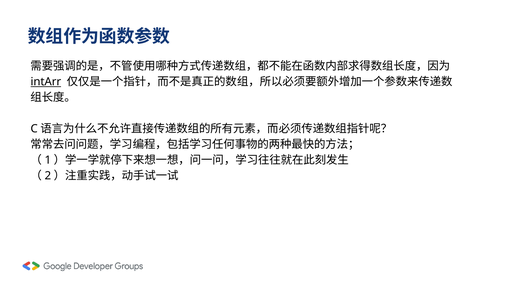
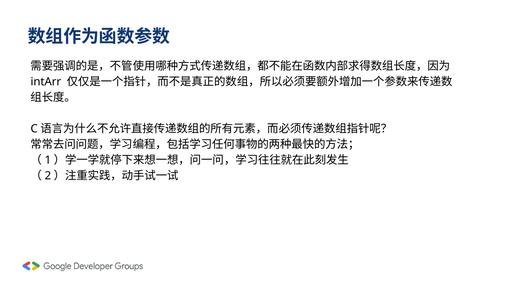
intArr underline: present -> none
